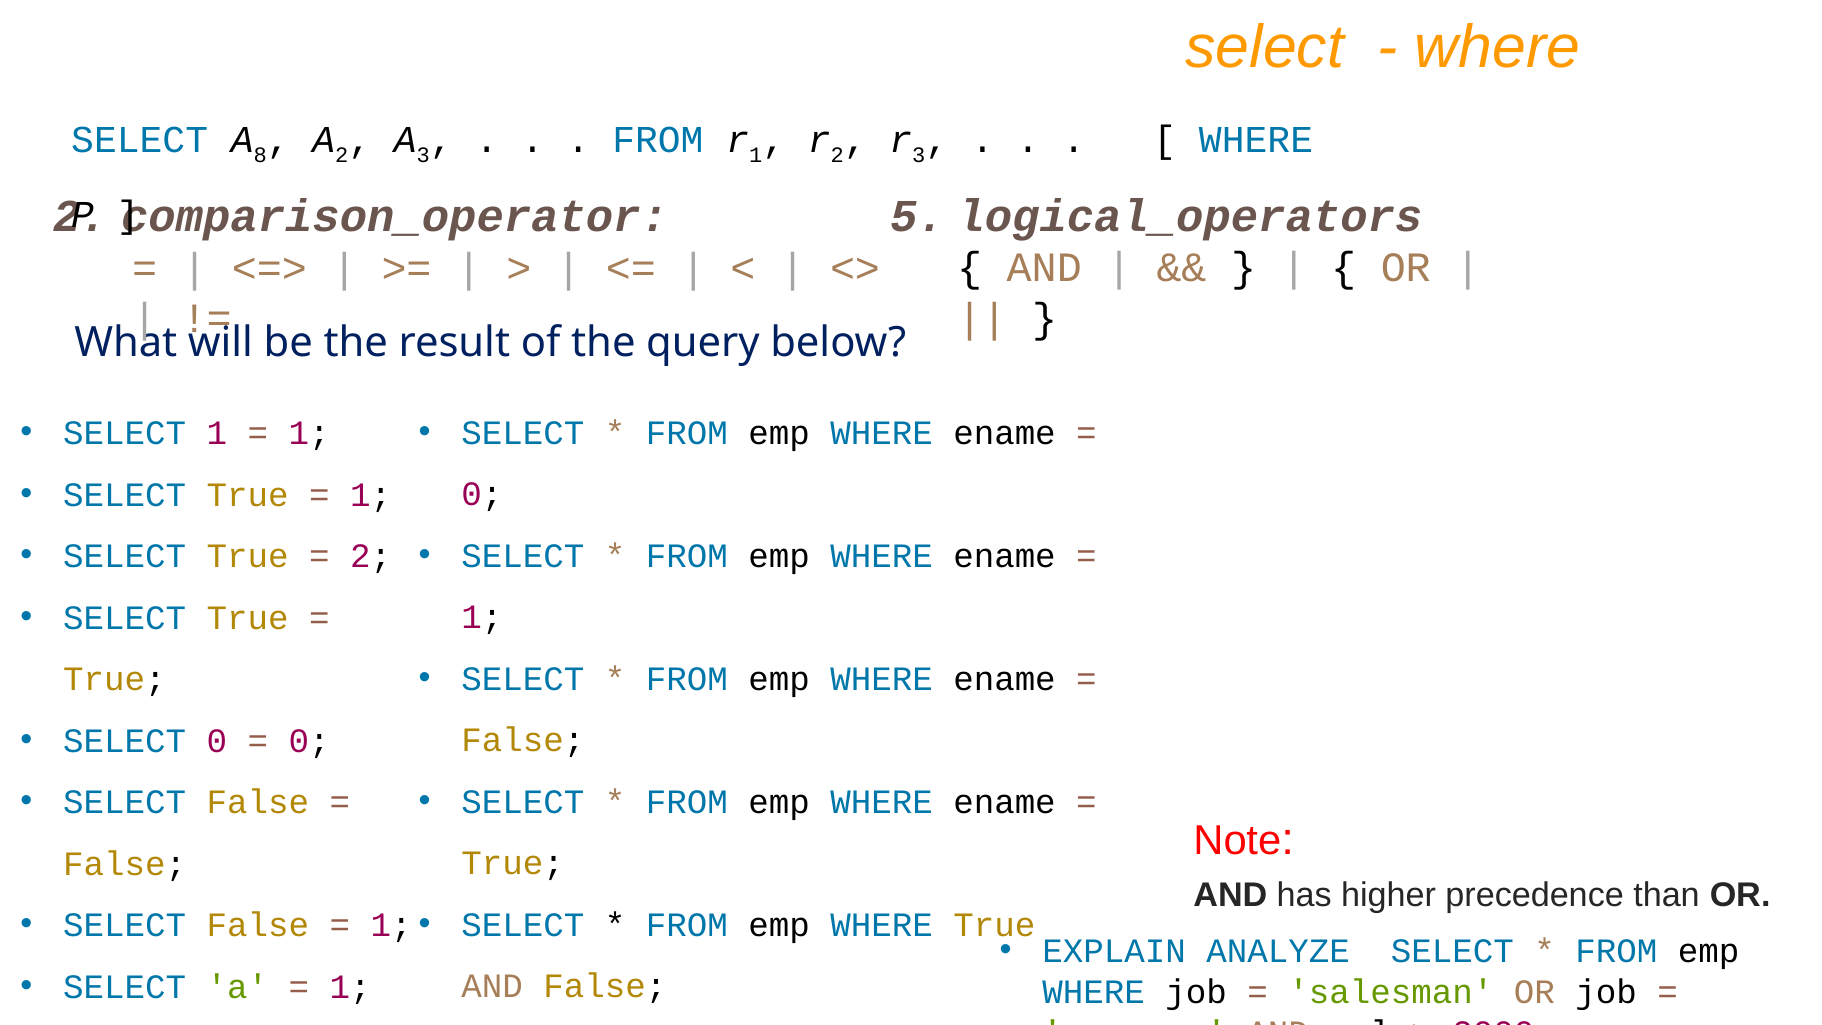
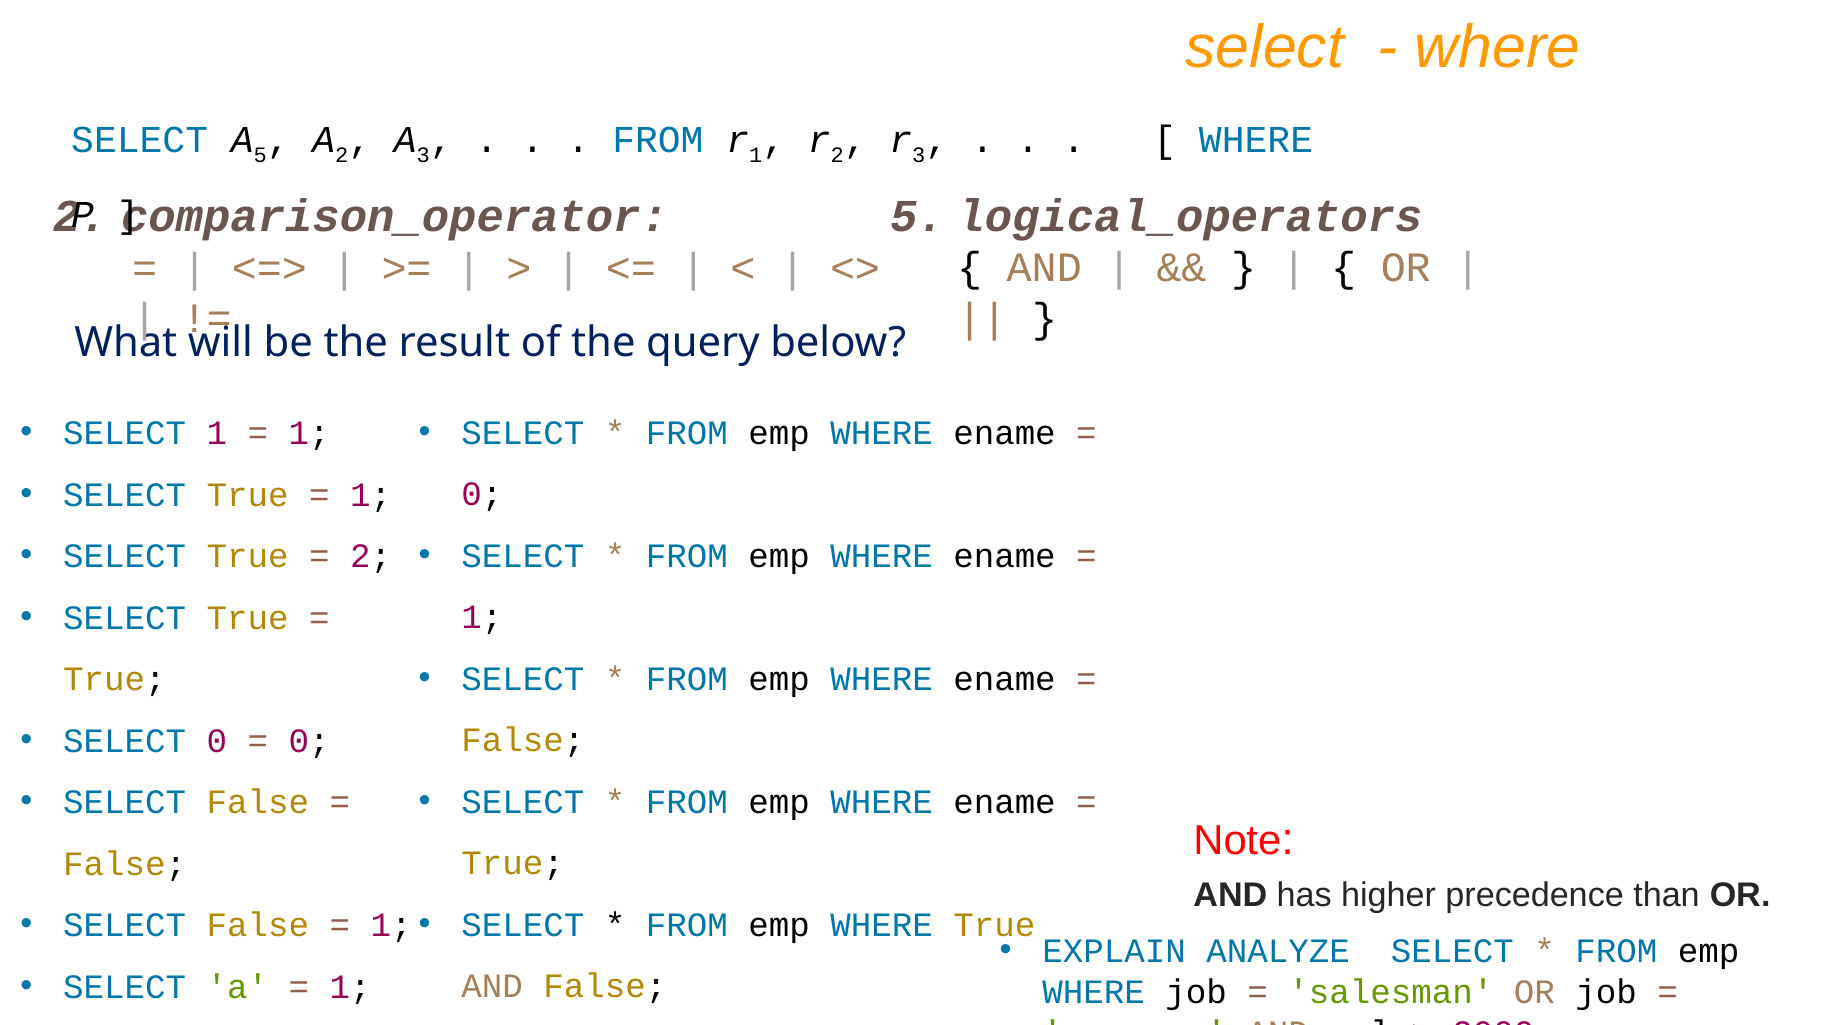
A 8: 8 -> 5
